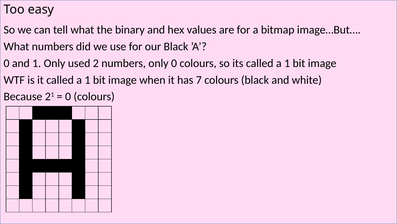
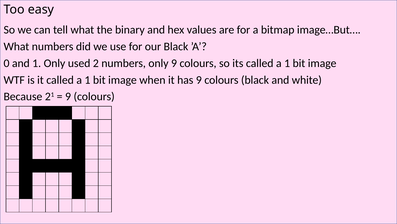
only 0: 0 -> 9
has 7: 7 -> 9
0 at (68, 96): 0 -> 9
